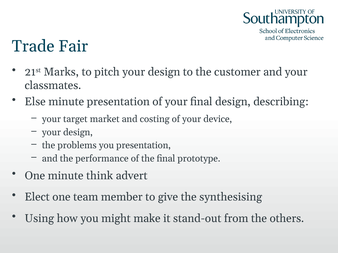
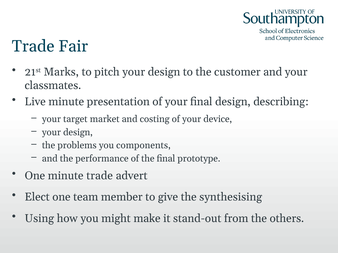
Else: Else -> Live
you presentation: presentation -> components
minute think: think -> trade
